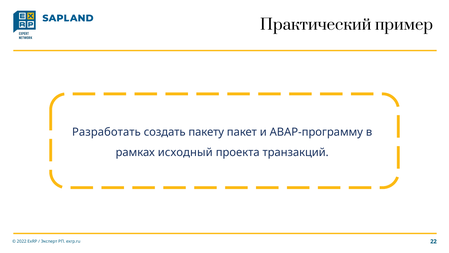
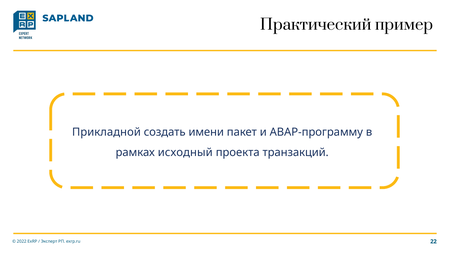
Разработать: Разработать -> Прикладной
пакету: пакету -> имени
